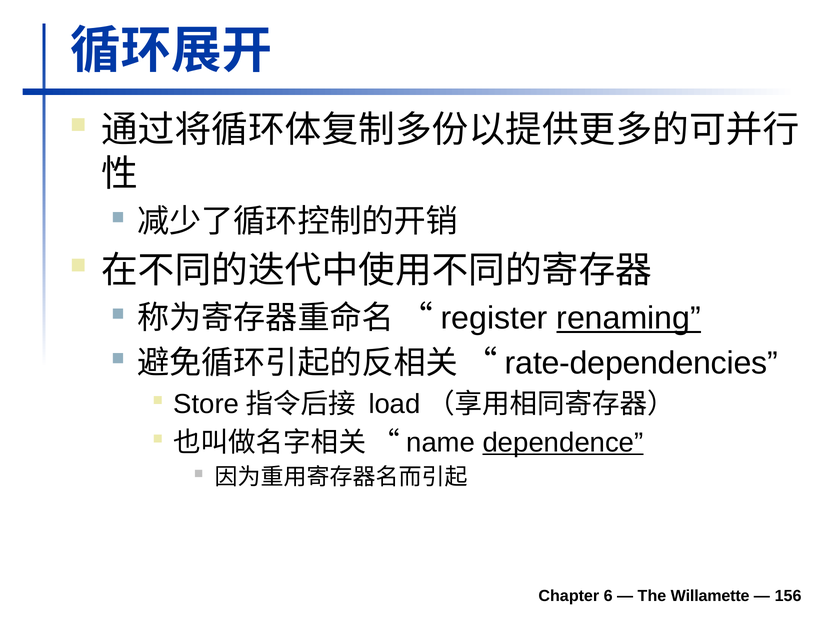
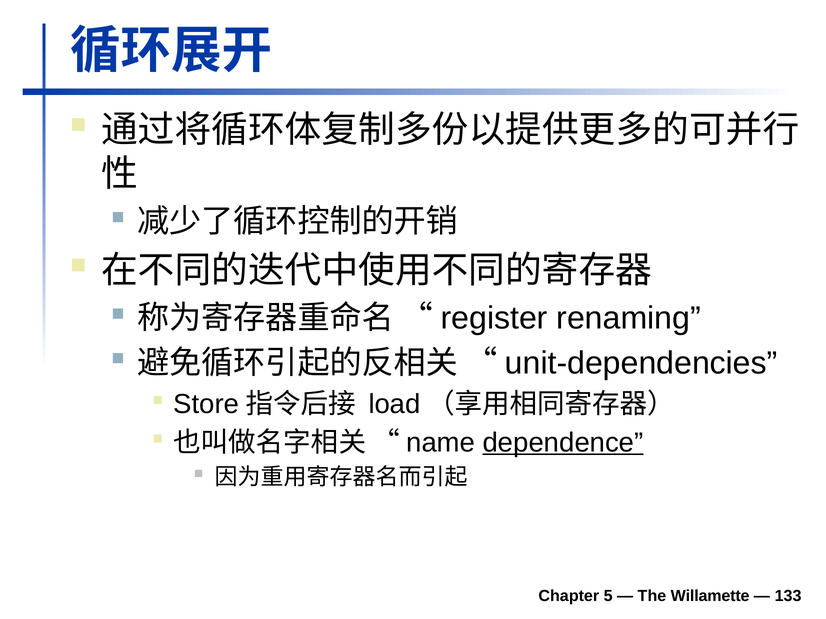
renaming underline: present -> none
rate-dependencies: rate-dependencies -> unit-dependencies
6: 6 -> 5
156: 156 -> 133
